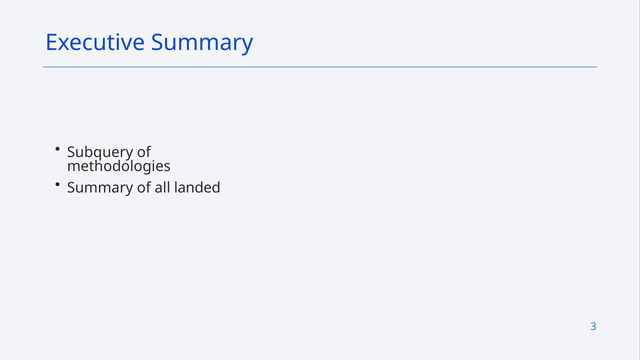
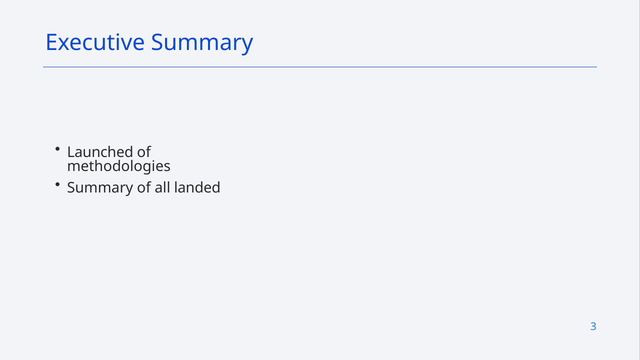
Subquery: Subquery -> Launched
